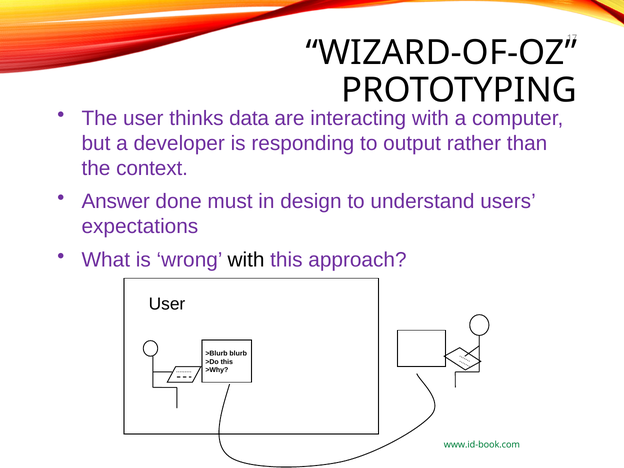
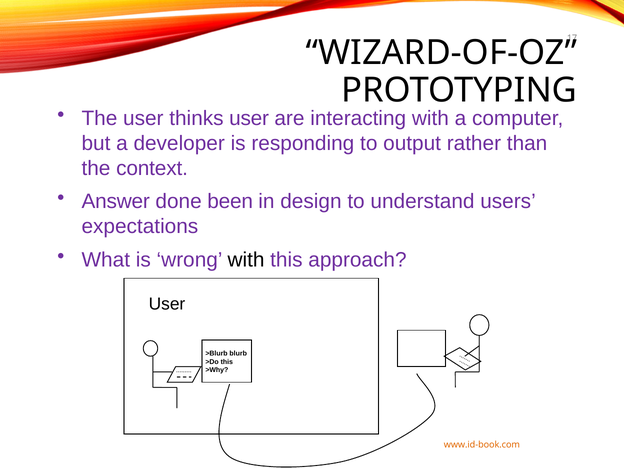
thinks data: data -> user
must: must -> been
www.id-book.com colour: green -> orange
